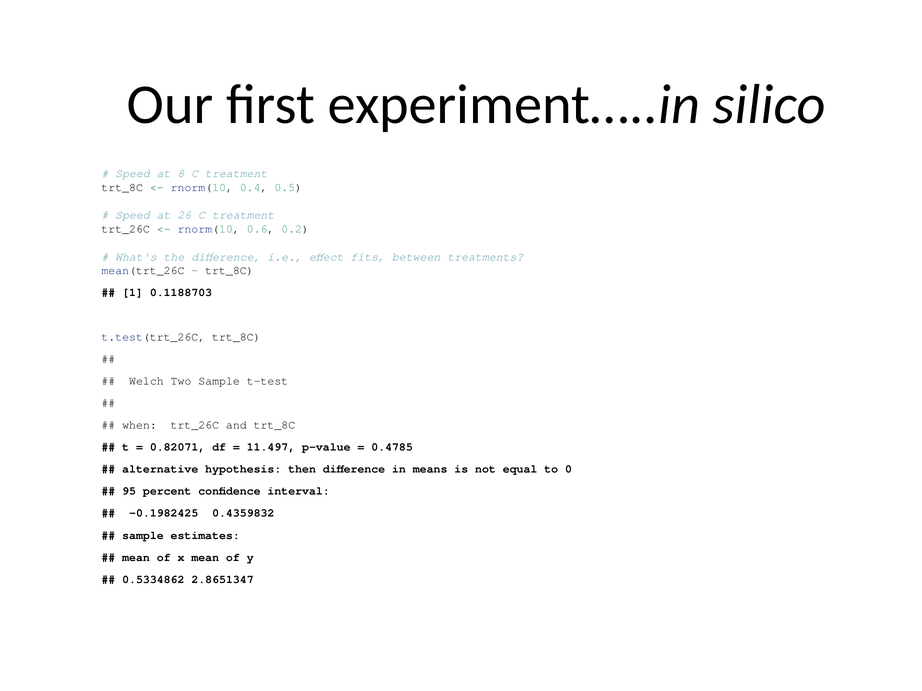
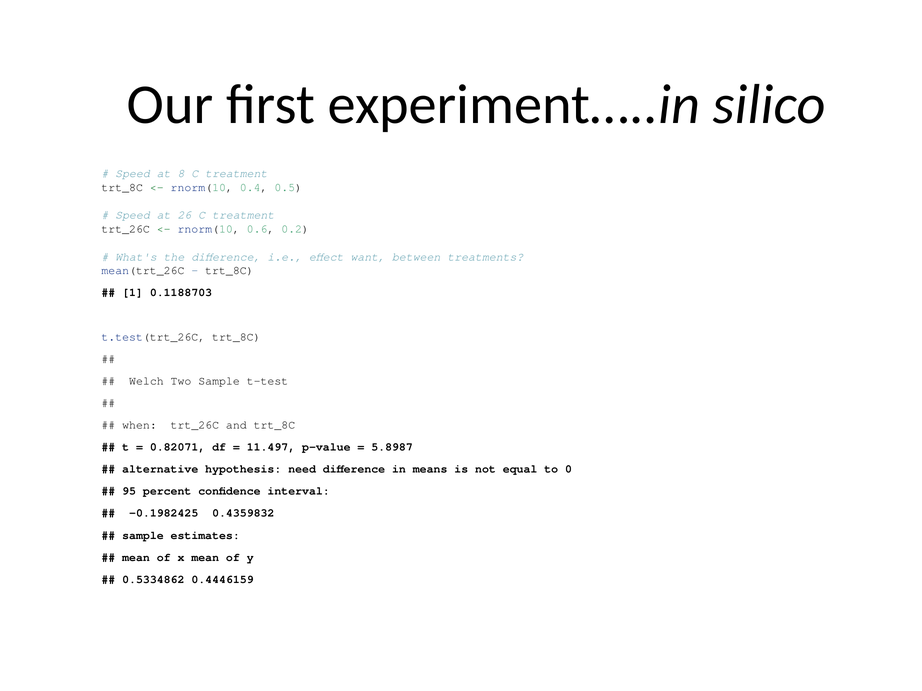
fits: fits -> want
0.4785: 0.4785 -> 5.8987
then: then -> need
2.8651347: 2.8651347 -> 0.4446159
